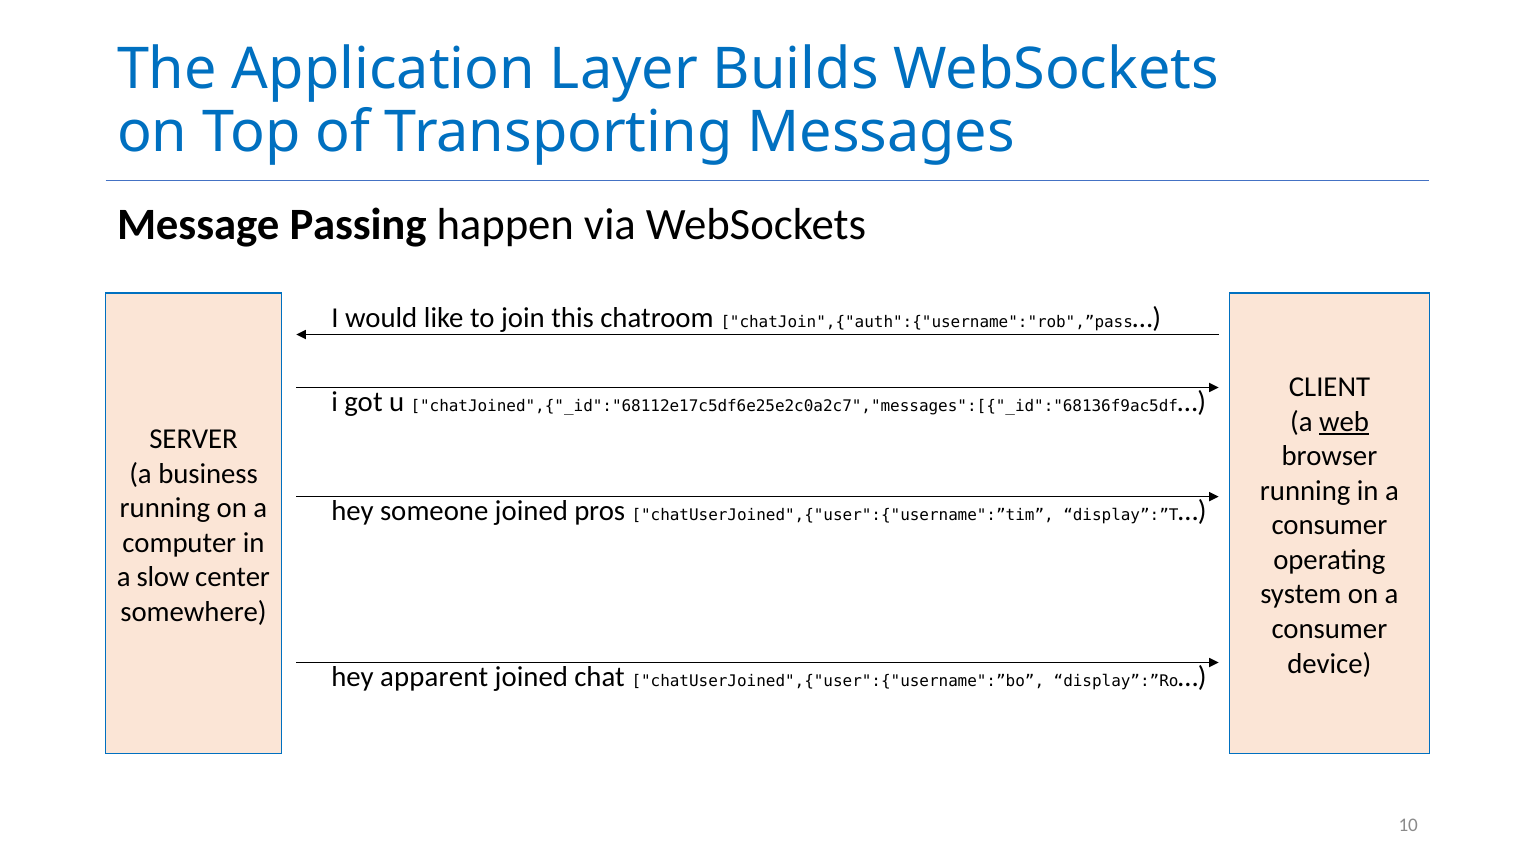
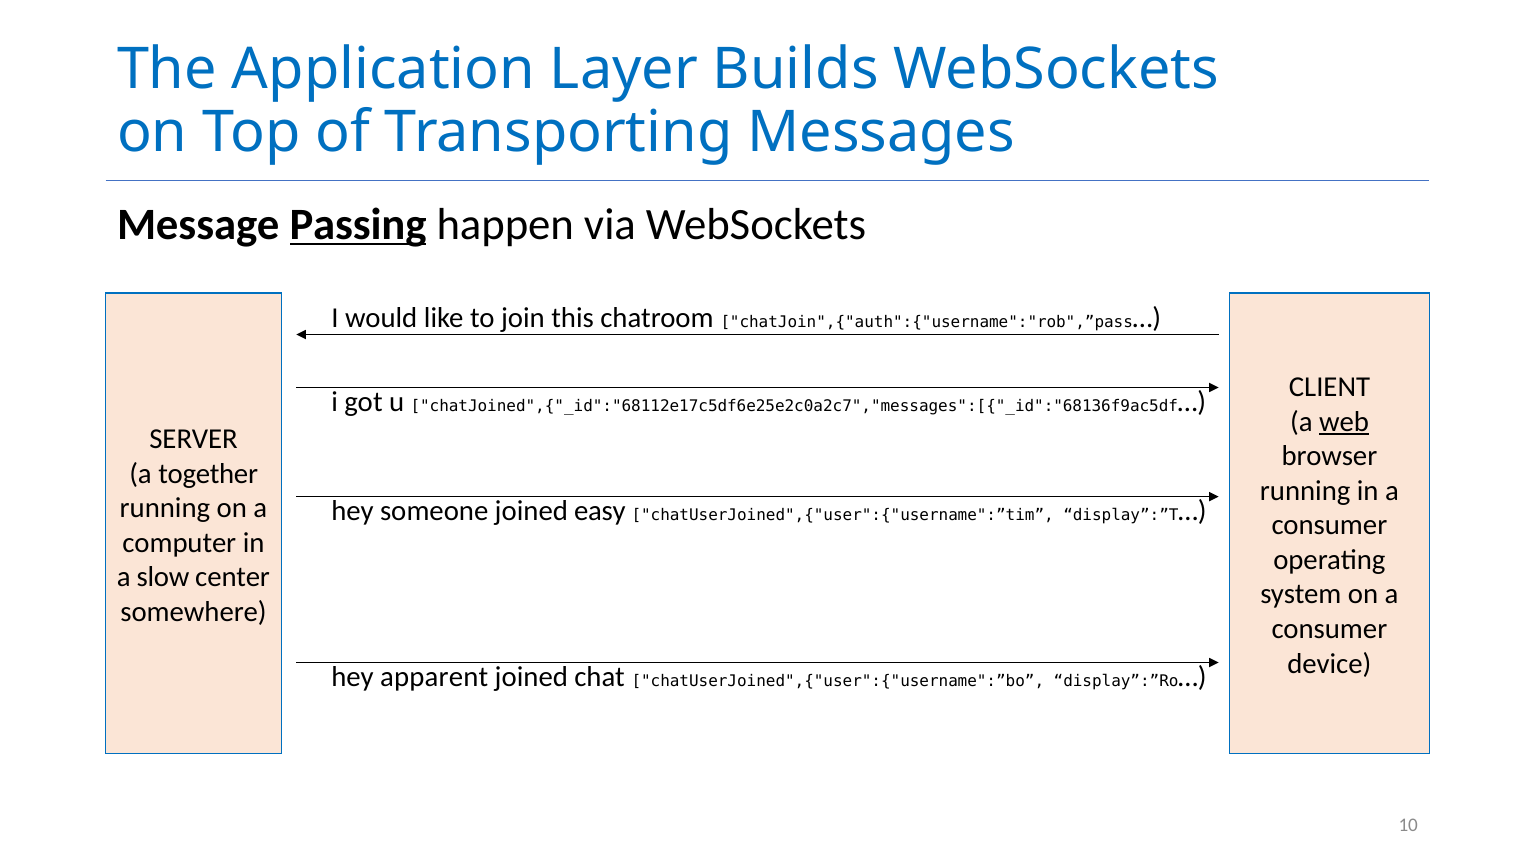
Passing underline: none -> present
business: business -> together
pros: pros -> easy
